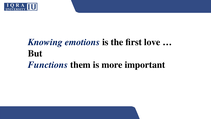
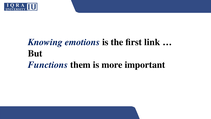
love: love -> link
